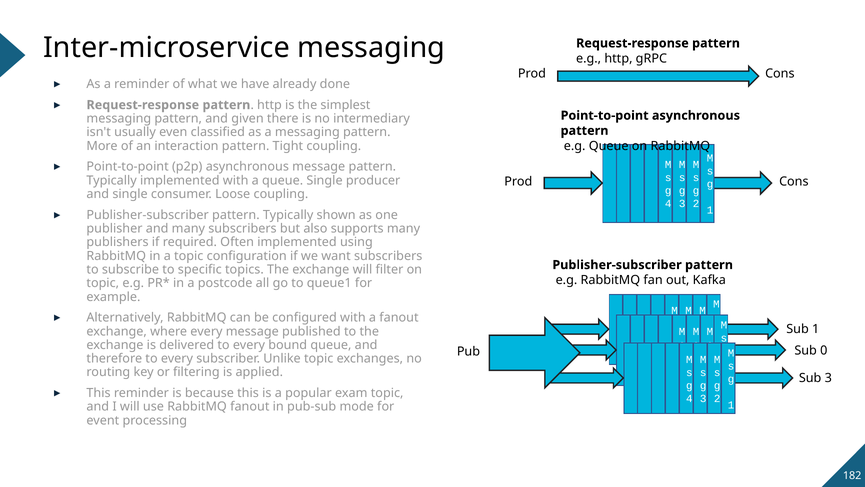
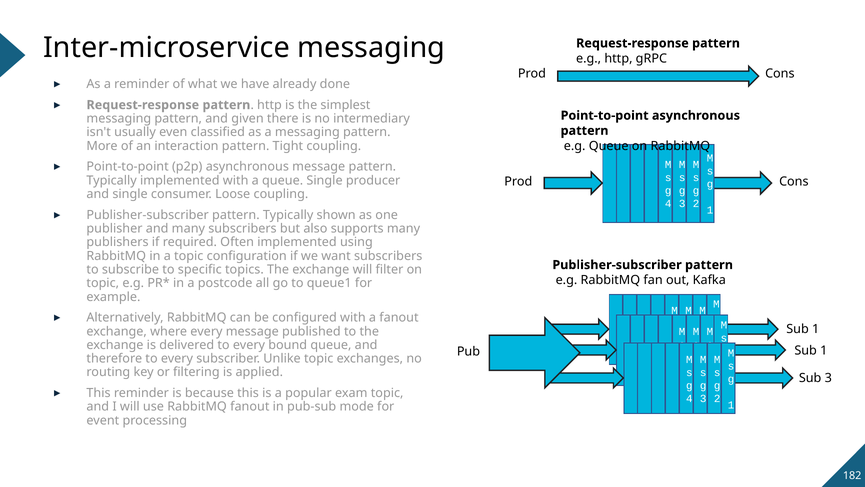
0 at (824, 350): 0 -> 1
